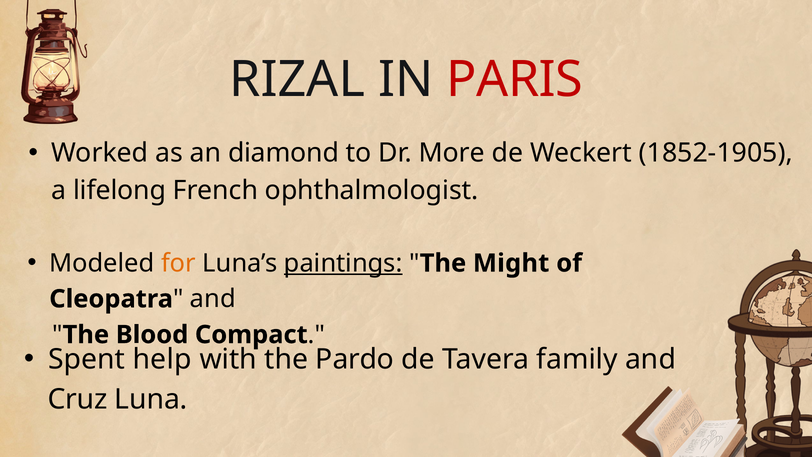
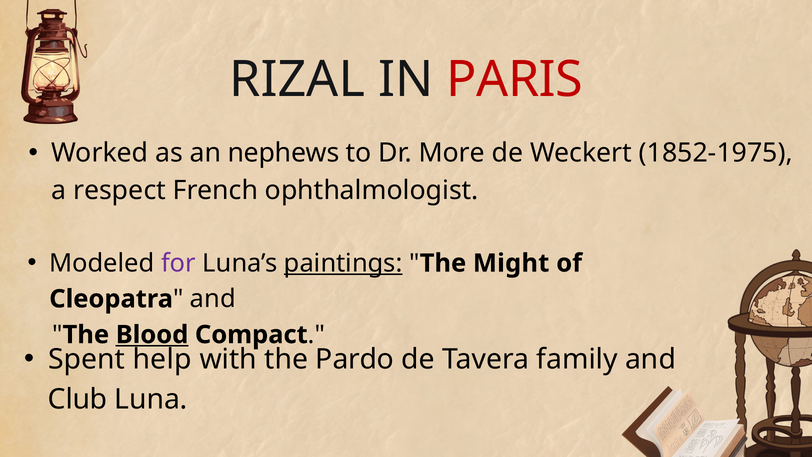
diamond: diamond -> nephews
1852-1905: 1852-1905 -> 1852-1975
lifelong: lifelong -> respect
for colour: orange -> purple
Blood underline: none -> present
Cruz: Cruz -> Club
